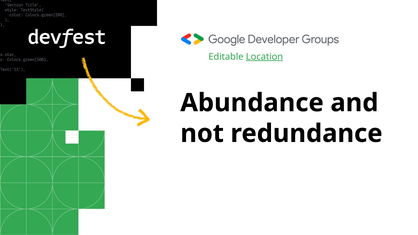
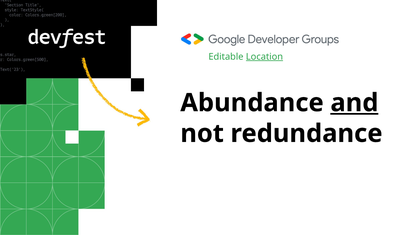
and underline: none -> present
